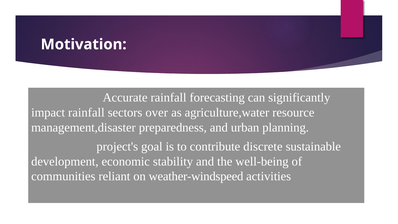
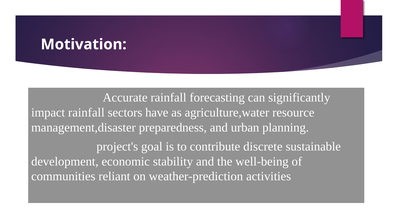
over: over -> have
weather-windspeed: weather-windspeed -> weather-prediction
